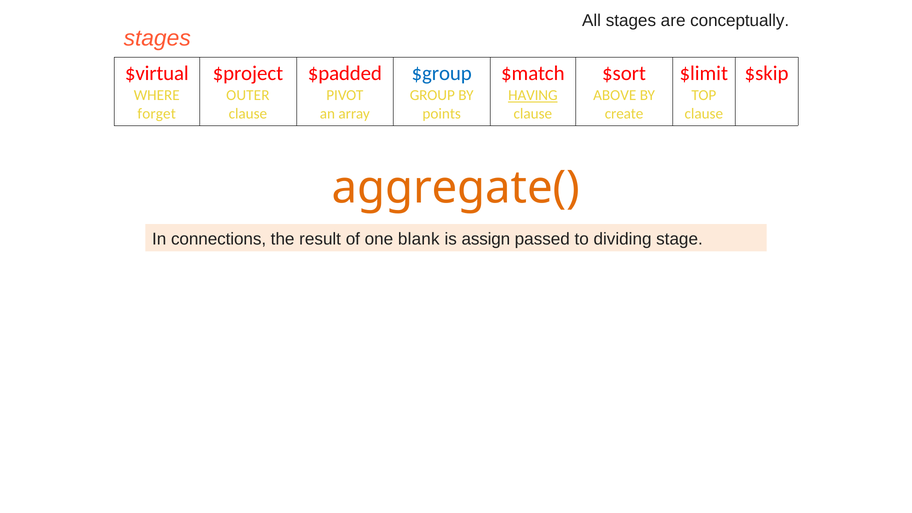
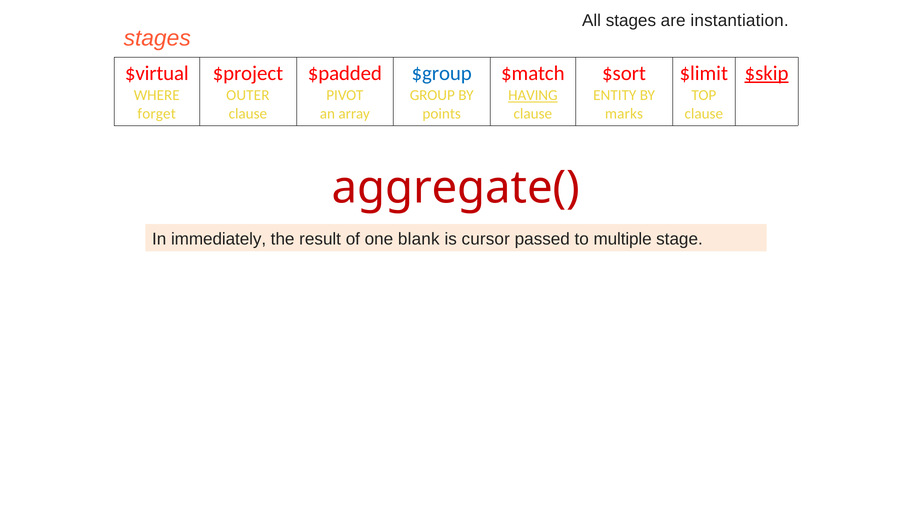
conceptually: conceptually -> instantiation
$skip underline: none -> present
ABOVE: ABOVE -> ENTITY
create: create -> marks
aggregate( colour: orange -> red
connections: connections -> immediately
assign: assign -> cursor
dividing: dividing -> multiple
